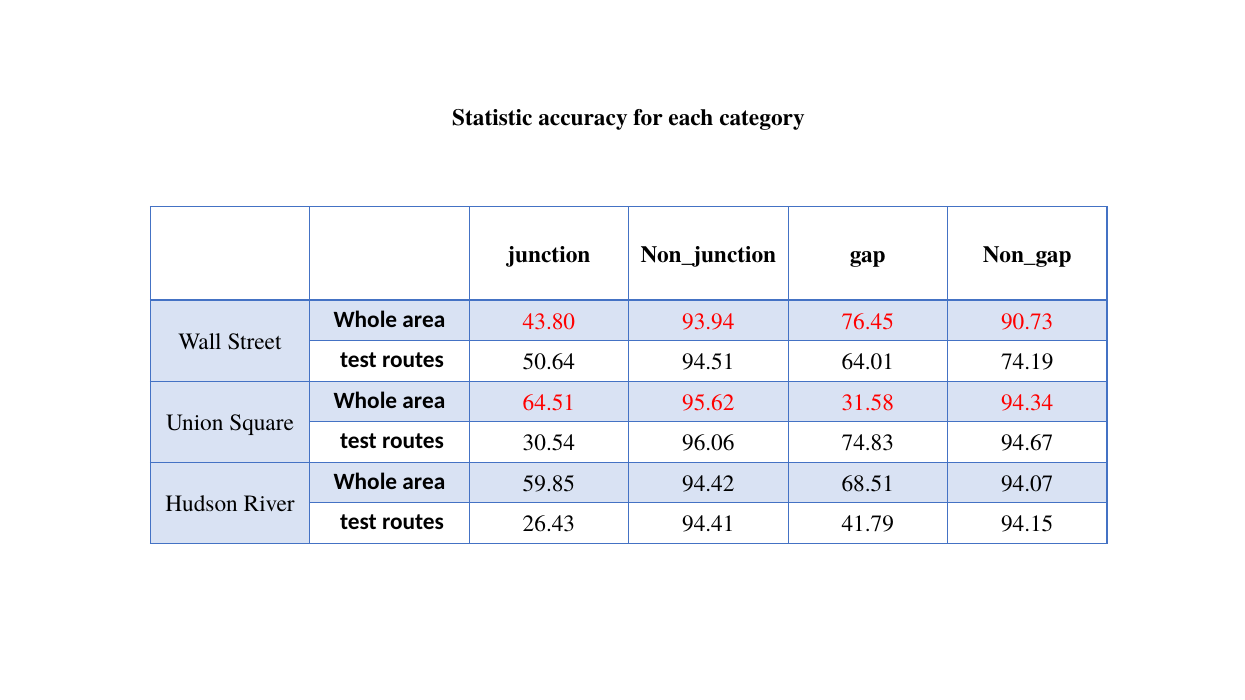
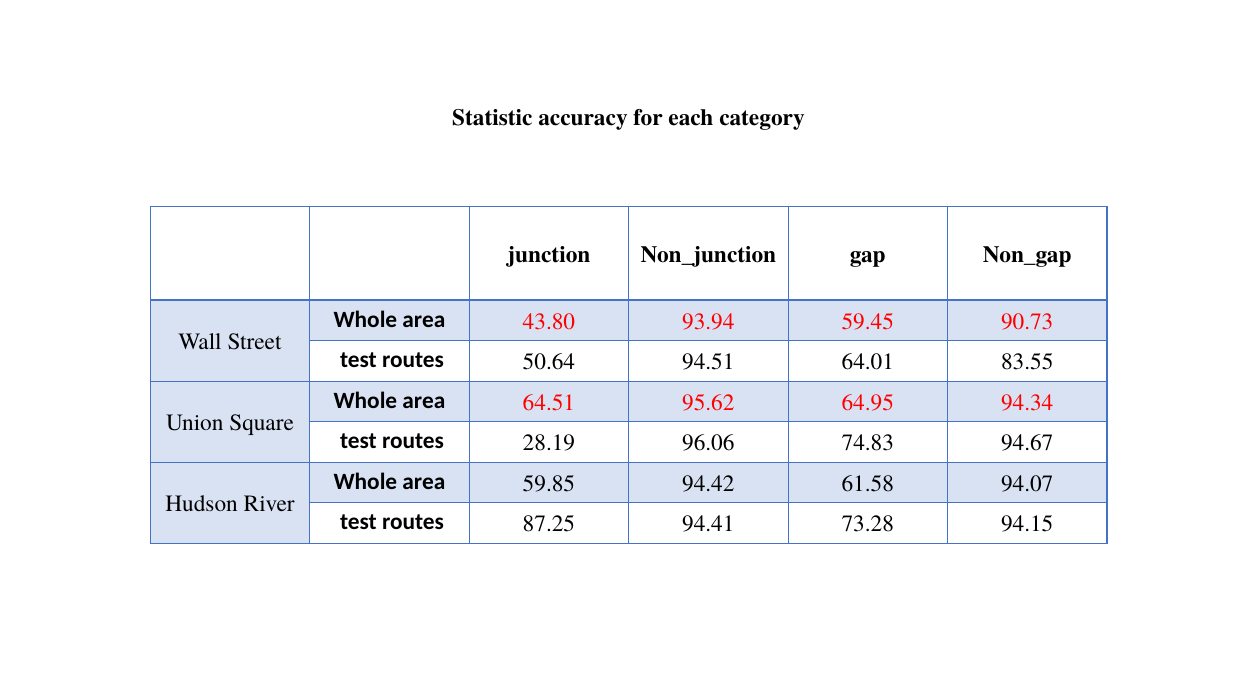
76.45: 76.45 -> 59.45
74.19: 74.19 -> 83.55
31.58: 31.58 -> 64.95
30.54: 30.54 -> 28.19
68.51: 68.51 -> 61.58
26.43: 26.43 -> 87.25
41.79: 41.79 -> 73.28
